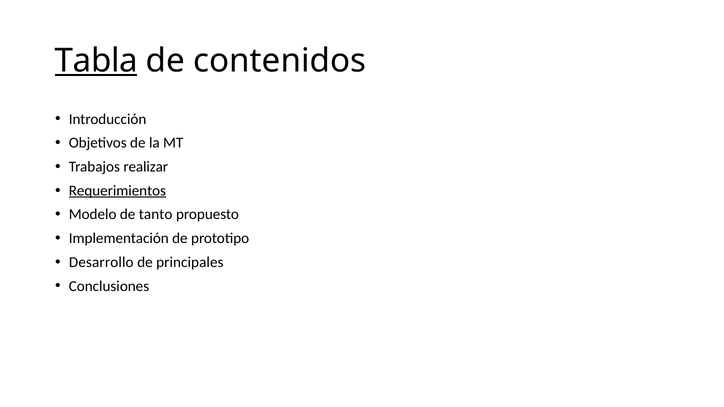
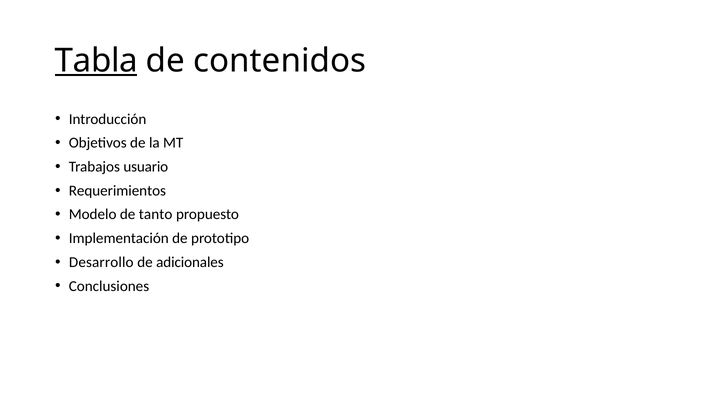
realizar: realizar -> usuario
Requerimientos underline: present -> none
principales: principales -> adicionales
